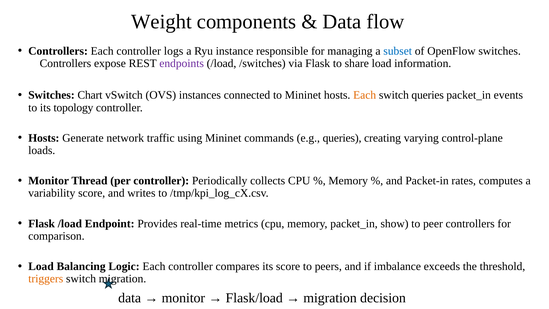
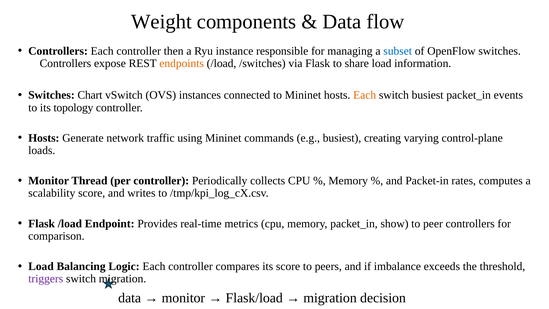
logs: logs -> then
endpoints colour: purple -> orange
switch queries: queries -> busiest
e.g queries: queries -> busiest
variability: variability -> scalability
triggers colour: orange -> purple
